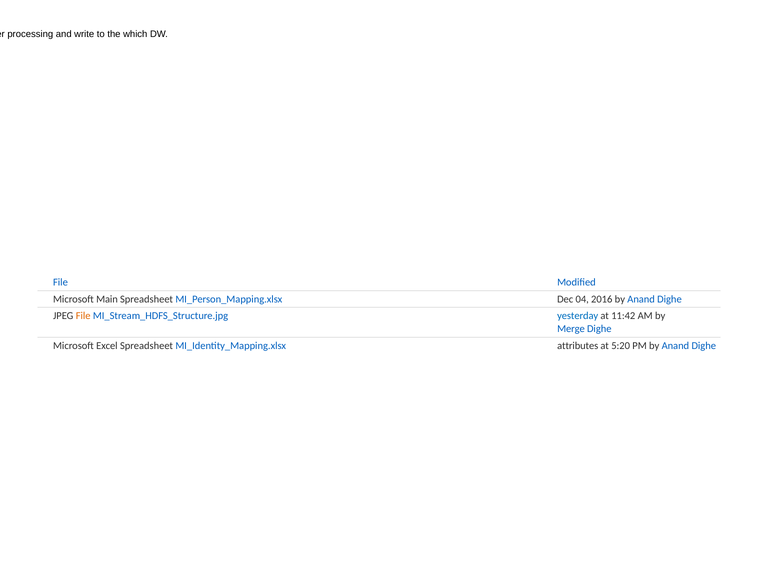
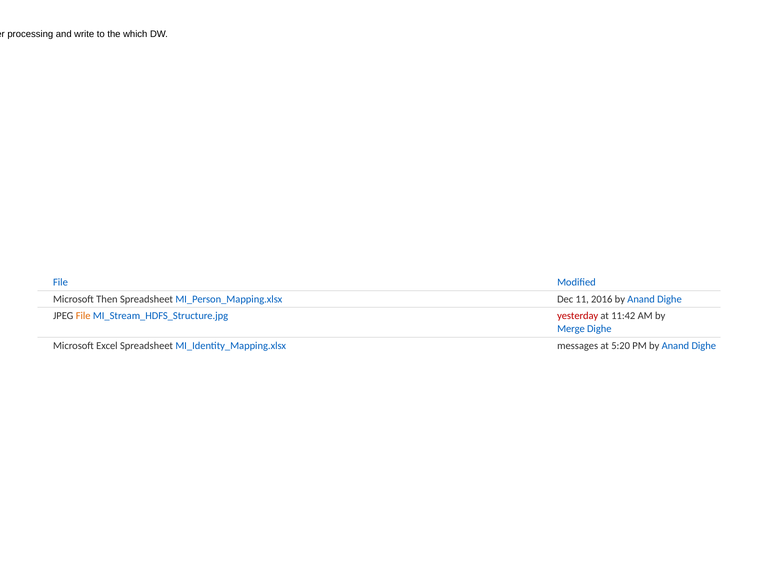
Microsoft Main: Main -> Then
04: 04 -> 11
yesterday colour: blue -> red
attributes at (578, 345): attributes -> messages
